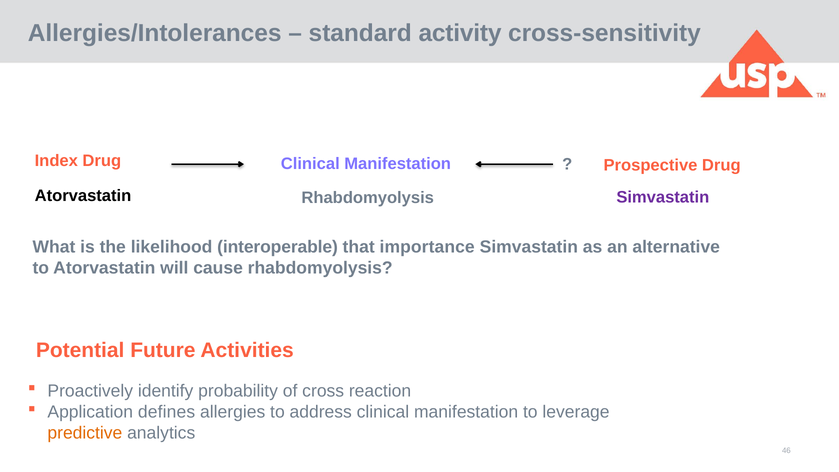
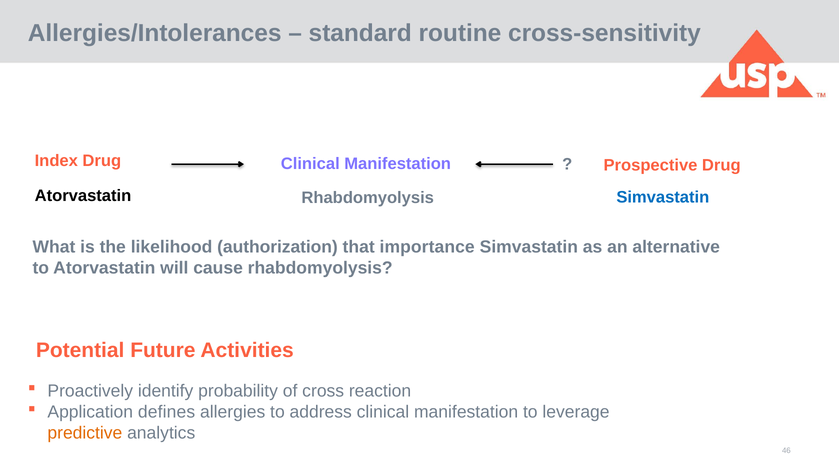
activity: activity -> routine
Simvastatin at (663, 197) colour: purple -> blue
interoperable: interoperable -> authorization
